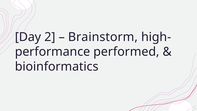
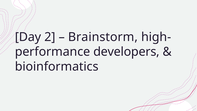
performed: performed -> developers
